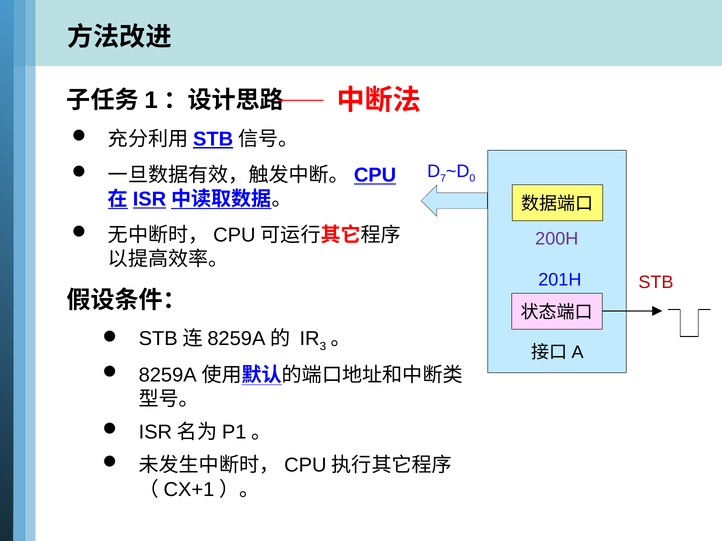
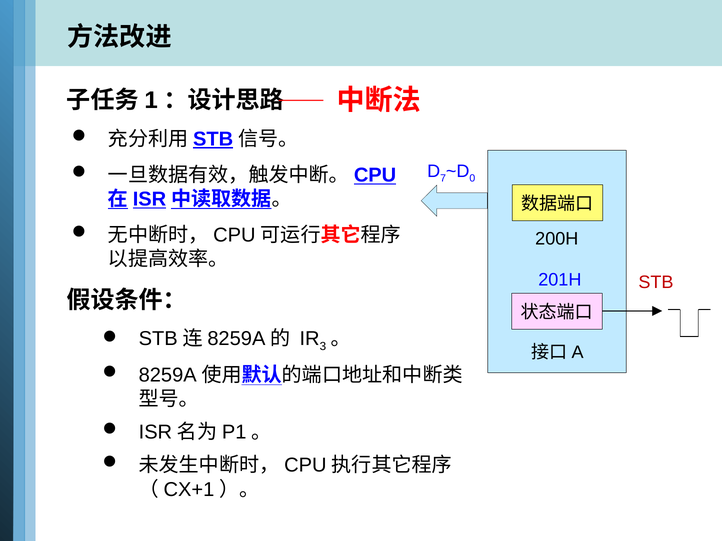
200H colour: purple -> black
